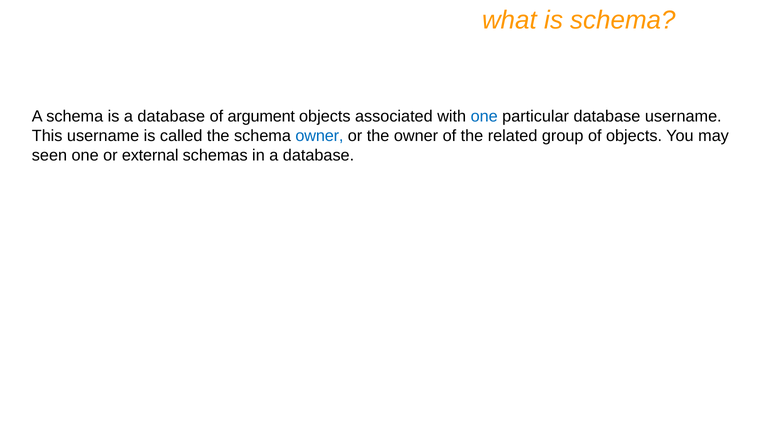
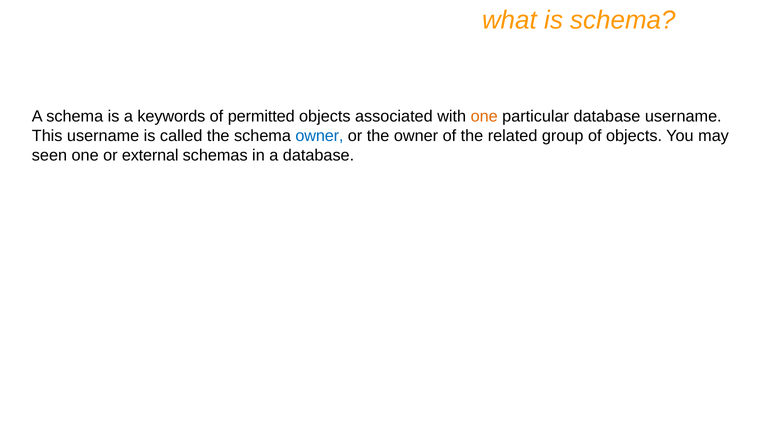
is a database: database -> keywords
argument: argument -> permitted
one at (484, 116) colour: blue -> orange
